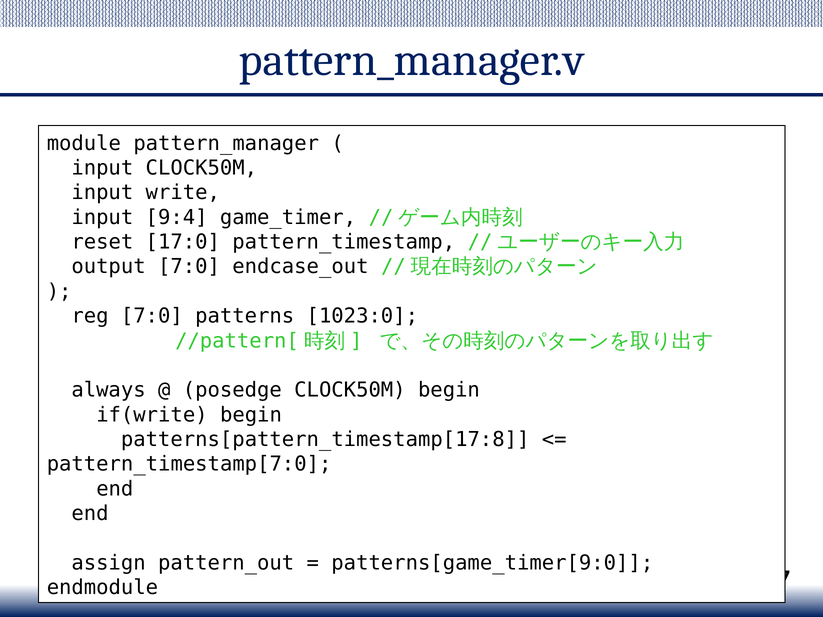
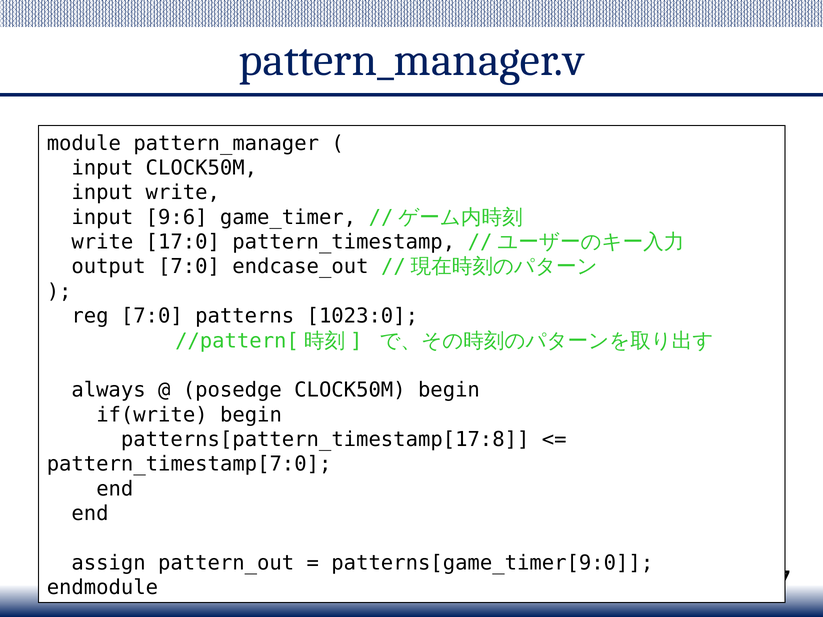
9:4: 9:4 -> 9:6
reset at (102, 242): reset -> write
